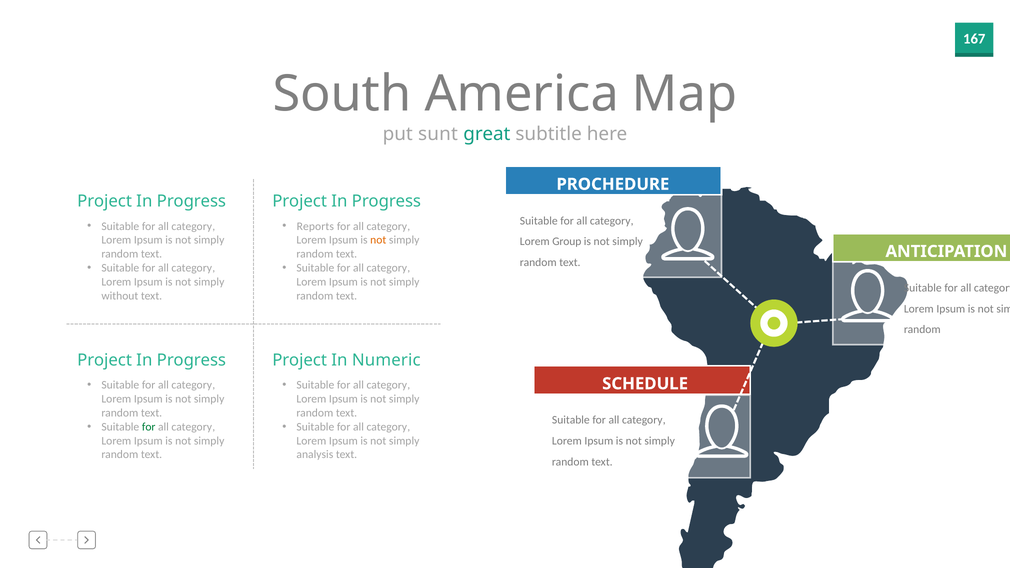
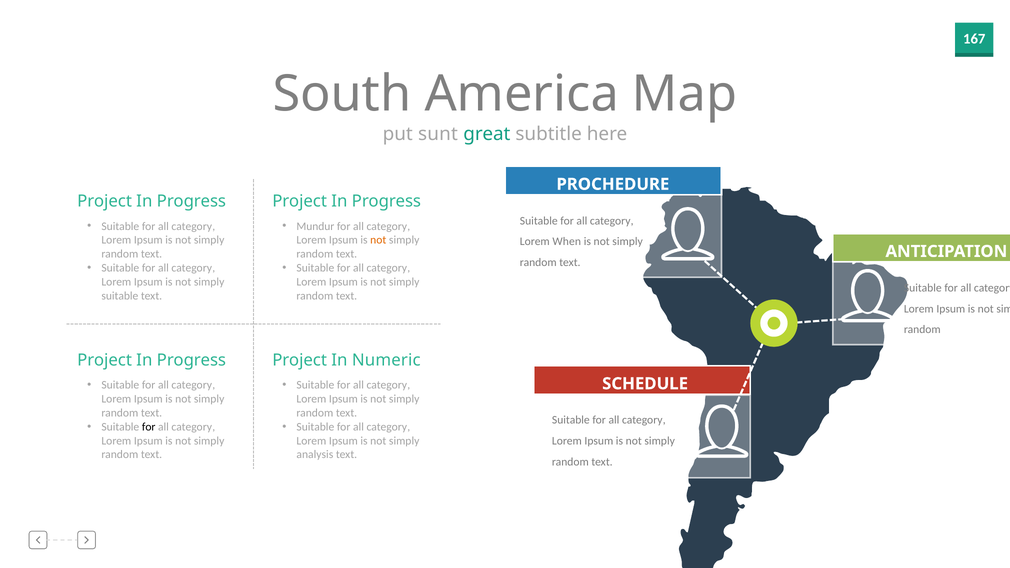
Reports: Reports -> Mundur
Group: Group -> When
without at (120, 296): without -> suitable
for at (149, 427) colour: green -> black
